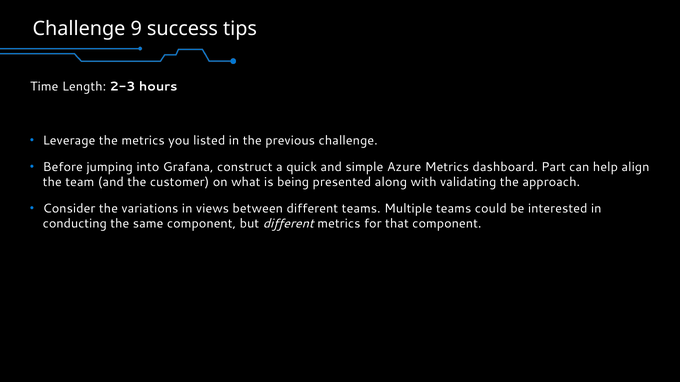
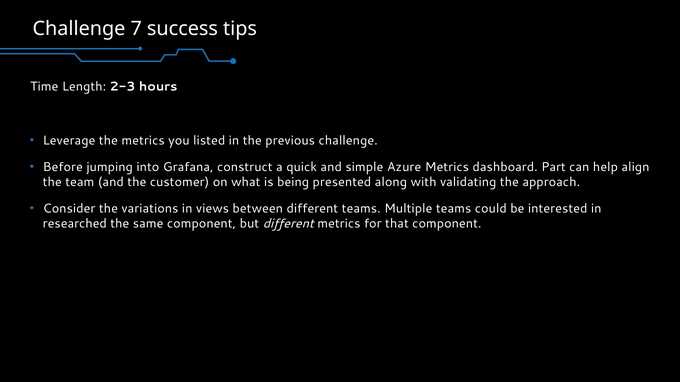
9: 9 -> 7
conducting: conducting -> researched
